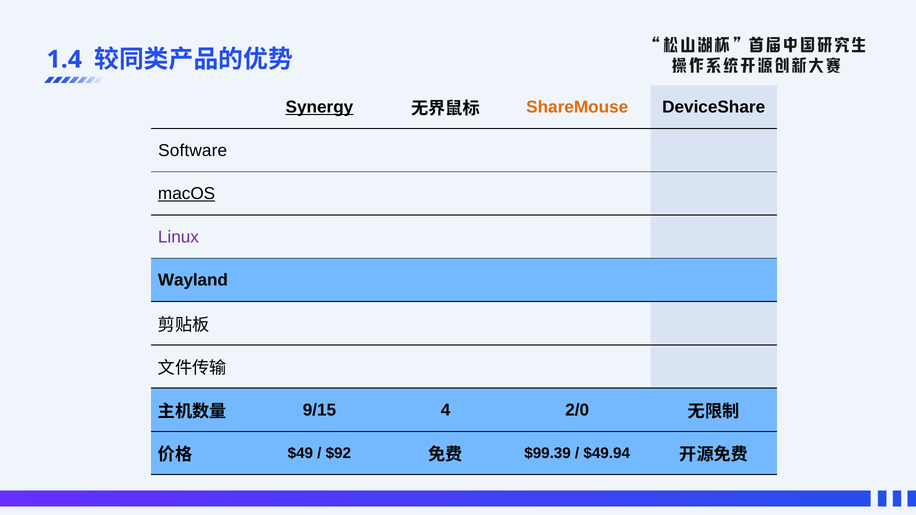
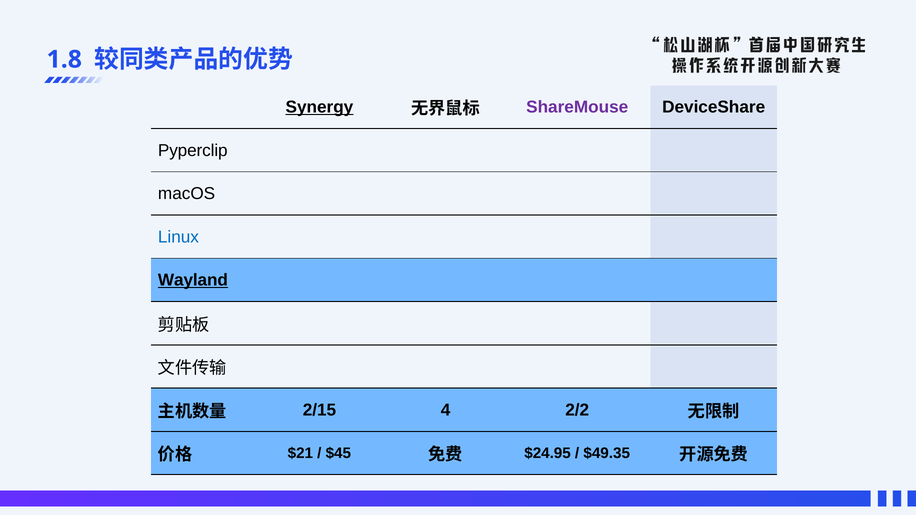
1.4: 1.4 -> 1.8
ShareMouse colour: orange -> purple
Software: Software -> Pyperclip
macOS underline: present -> none
Linux colour: purple -> blue
Wayland underline: none -> present
9/15: 9/15 -> 2/15
2/0: 2/0 -> 2/2
$49: $49 -> $21
$92: $92 -> $45
$99.39: $99.39 -> $24.95
$49.94: $49.94 -> $49.35
